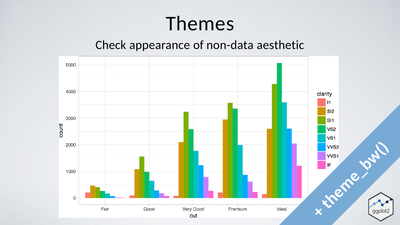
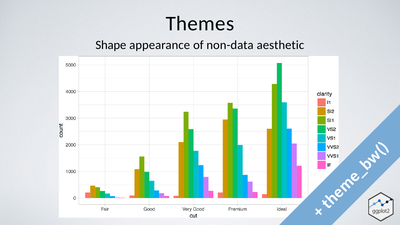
Check: Check -> Shape
